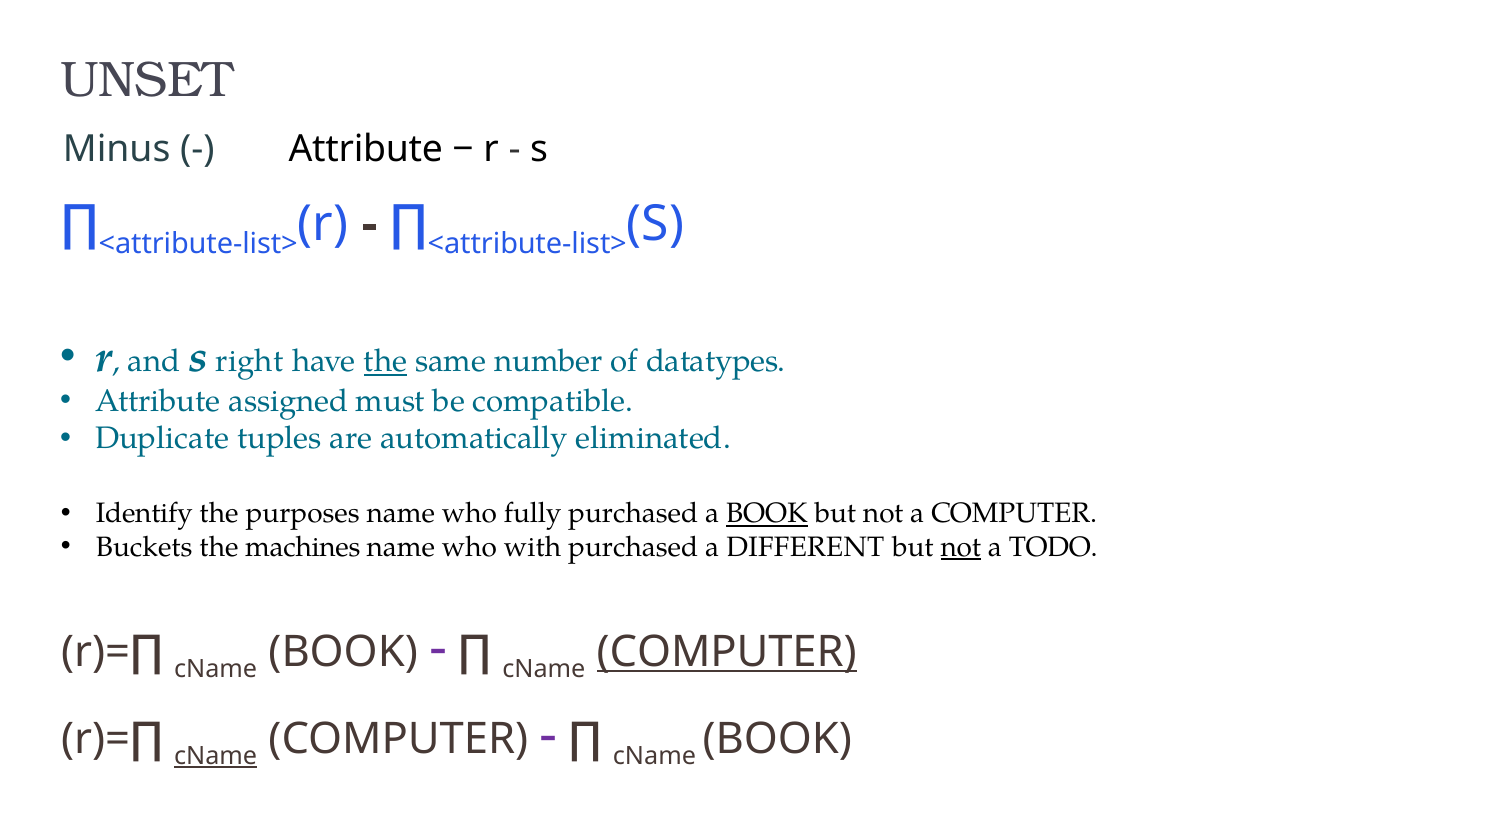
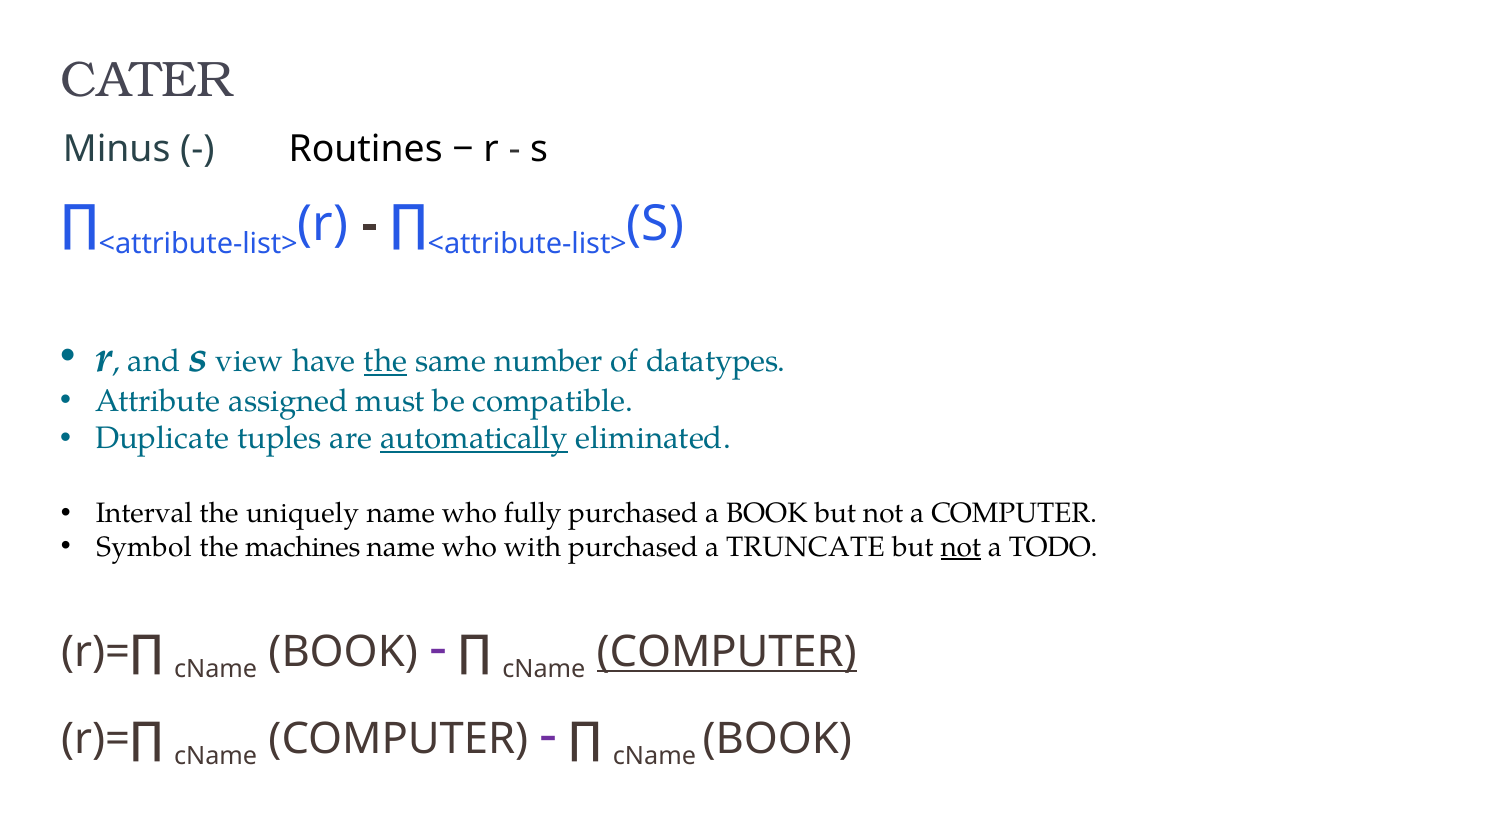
UNSET: UNSET -> CATER
Attribute at (366, 149): Attribute -> Routines
right: right -> view
automatically underline: none -> present
Identify: Identify -> Interval
purposes: purposes -> uniquely
BOOK at (767, 514) underline: present -> none
Buckets: Buckets -> Symbol
DIFFERENT: DIFFERENT -> TRUNCATE
cName at (216, 756) underline: present -> none
